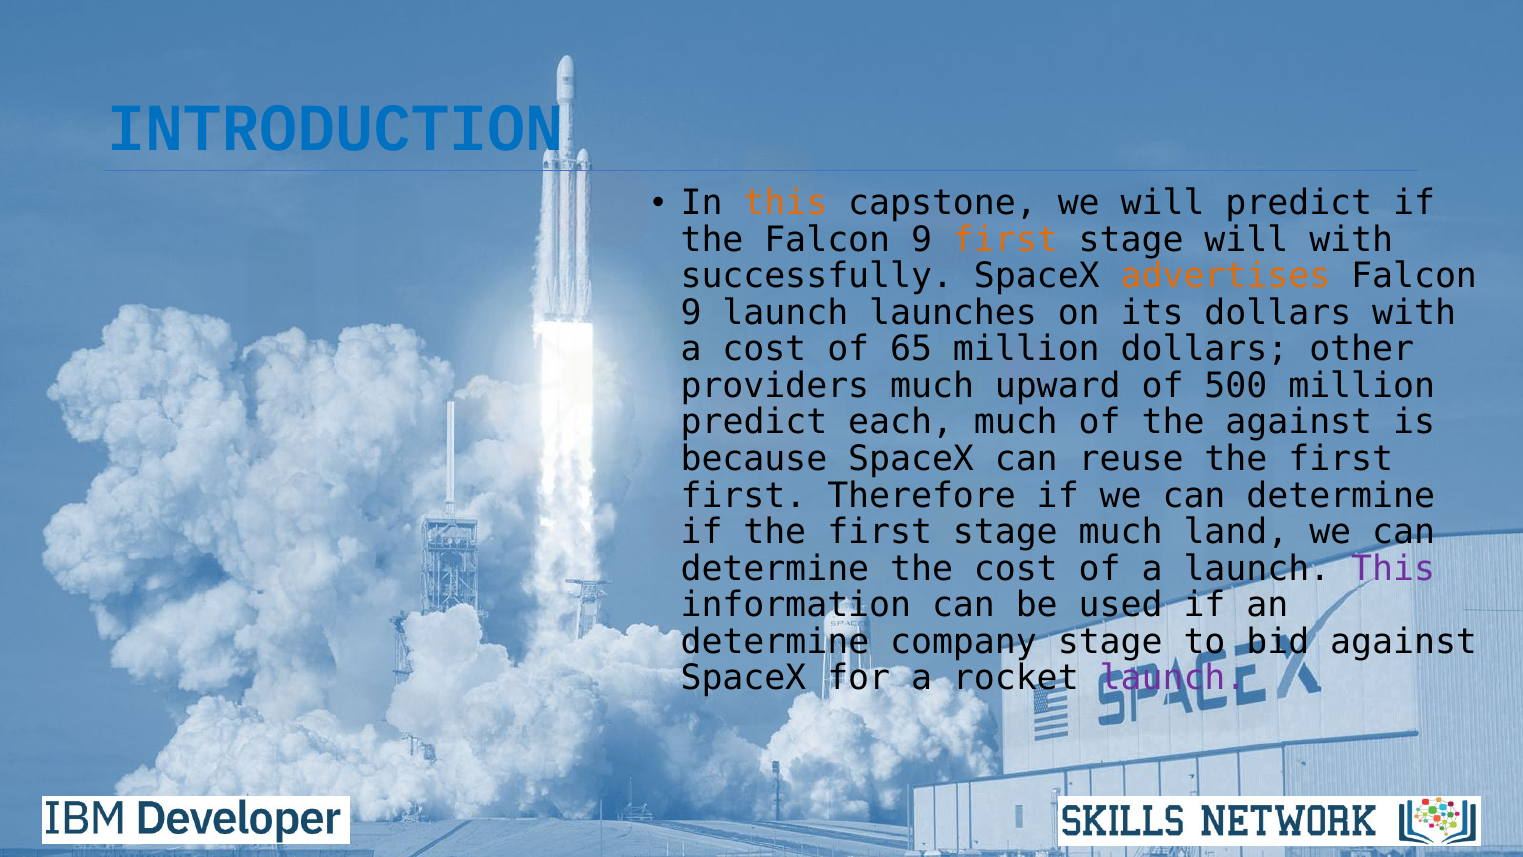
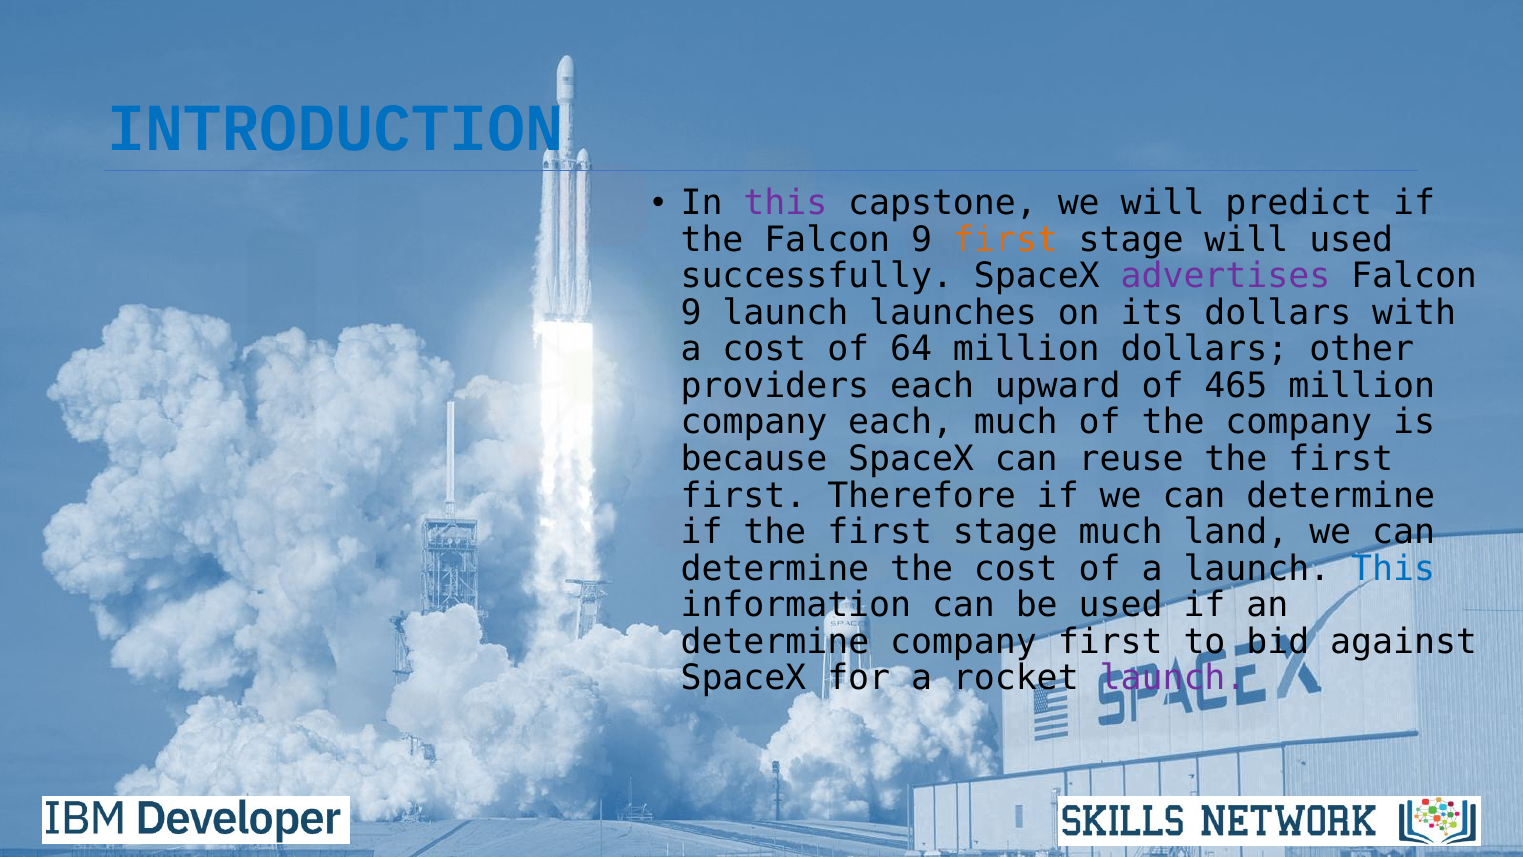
this at (785, 203) colour: orange -> purple
will with: with -> used
advertises colour: orange -> purple
65: 65 -> 64
providers much: much -> each
500: 500 -> 465
predict at (754, 422): predict -> company
the against: against -> company
This at (1393, 568) colour: purple -> blue
company stage: stage -> first
